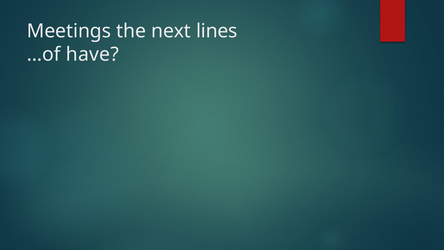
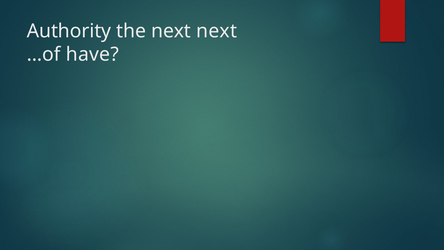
Meetings: Meetings -> Authority
next lines: lines -> next
